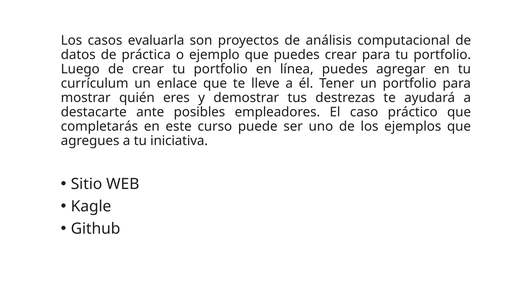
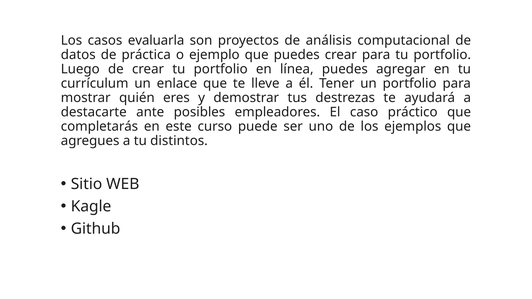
iniciativa: iniciativa -> distintos
